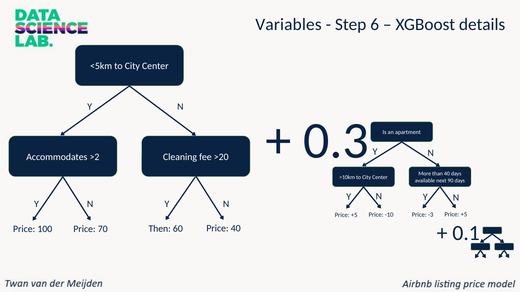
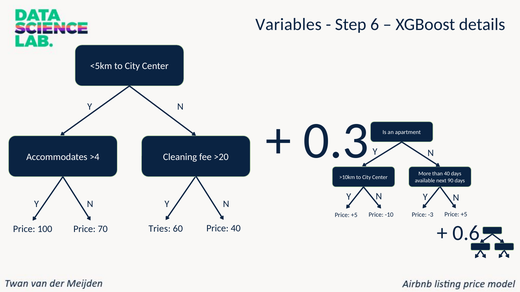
>2: >2 -> >4
0.1: 0.1 -> 0.6
Then: Then -> Tries
